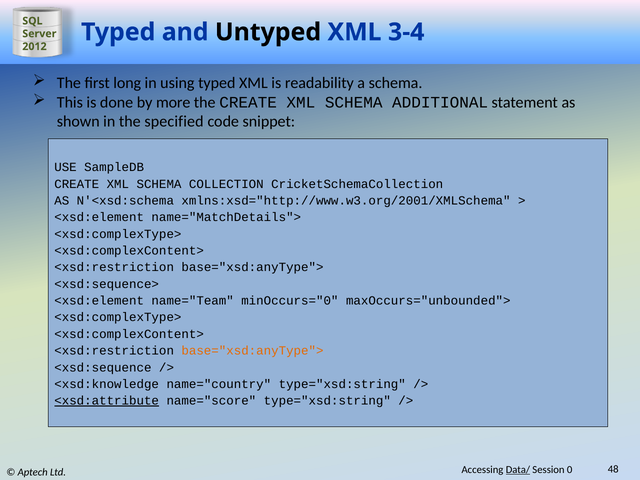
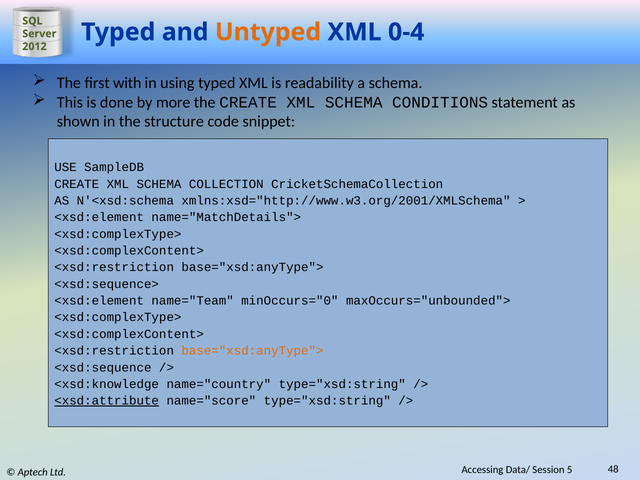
Untyped colour: black -> orange
3-4: 3-4 -> 0-4
long: long -> with
ADDITIONAL: ADDITIONAL -> CONDITIONS
specified: specified -> structure
Data/ underline: present -> none
0: 0 -> 5
